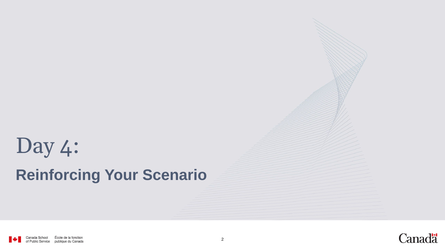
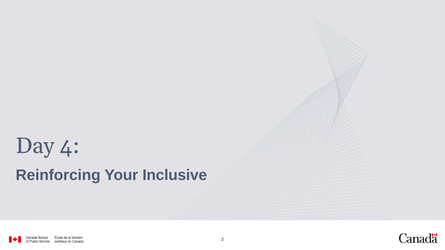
Scenario: Scenario -> Inclusive
